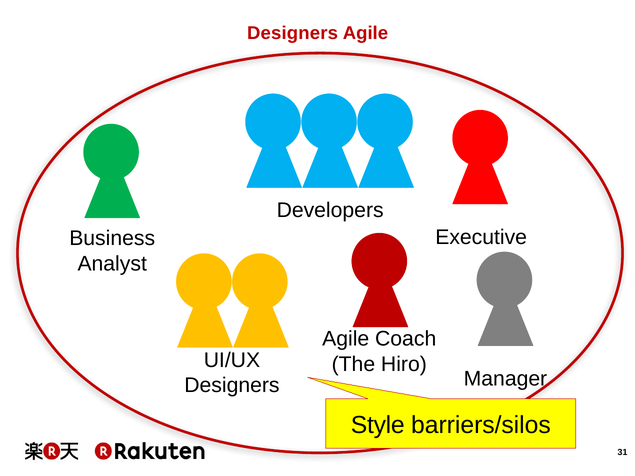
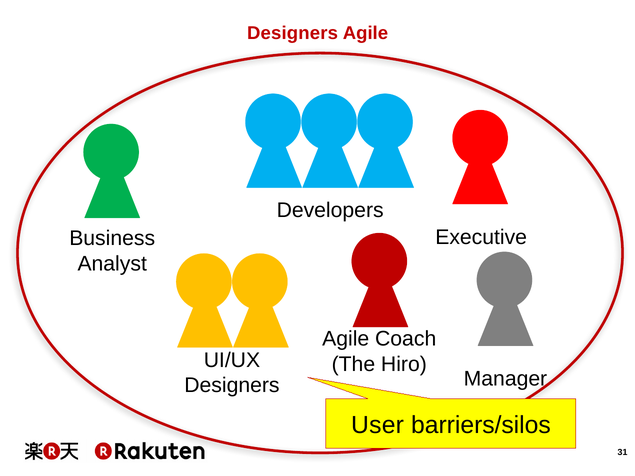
Style: Style -> User
